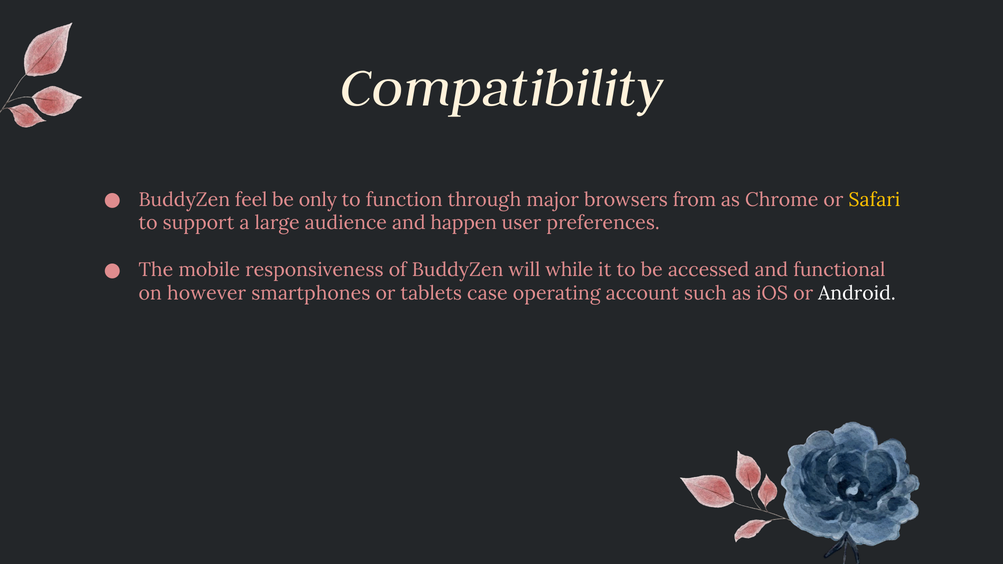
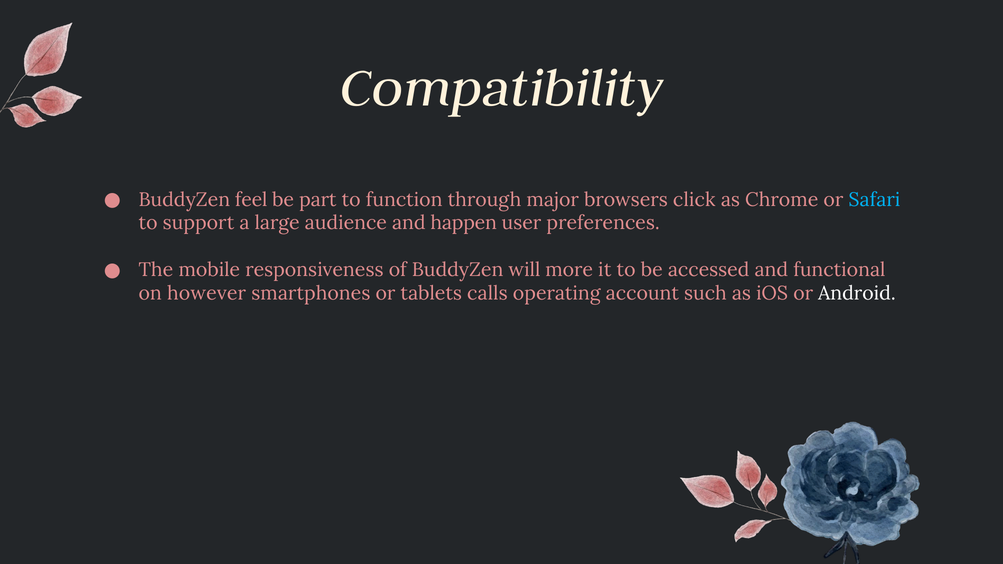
only: only -> part
from: from -> click
Safari colour: yellow -> light blue
while: while -> more
case: case -> calls
